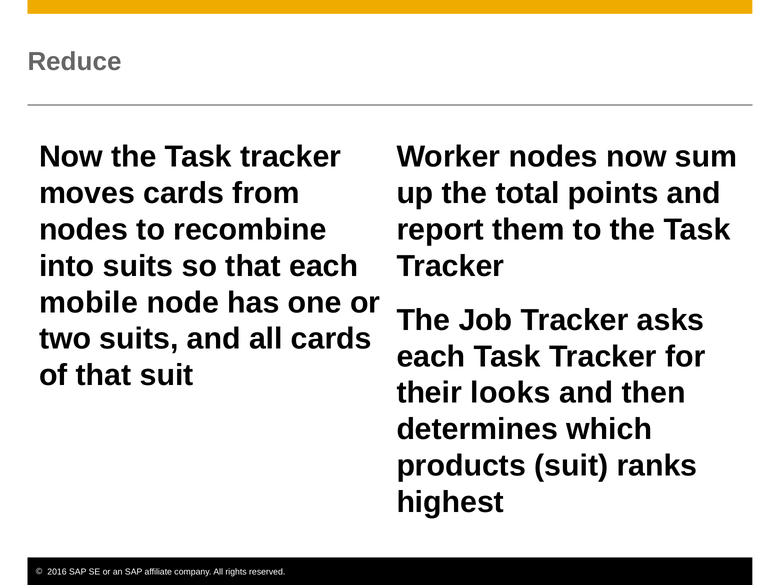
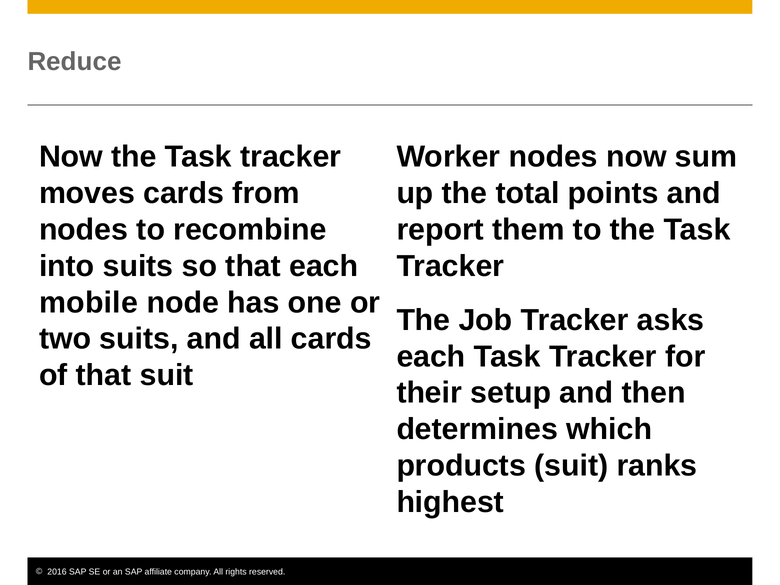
looks: looks -> setup
